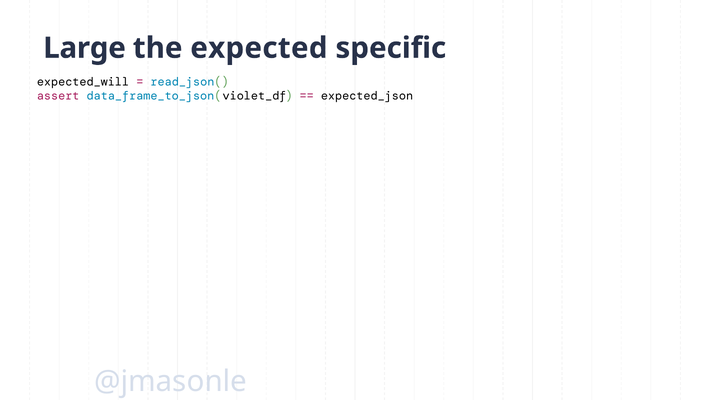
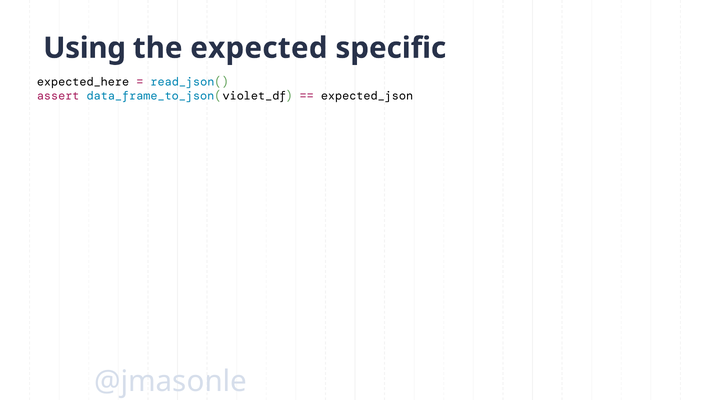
Large: Large -> Using
expected_will: expected_will -> expected_here
